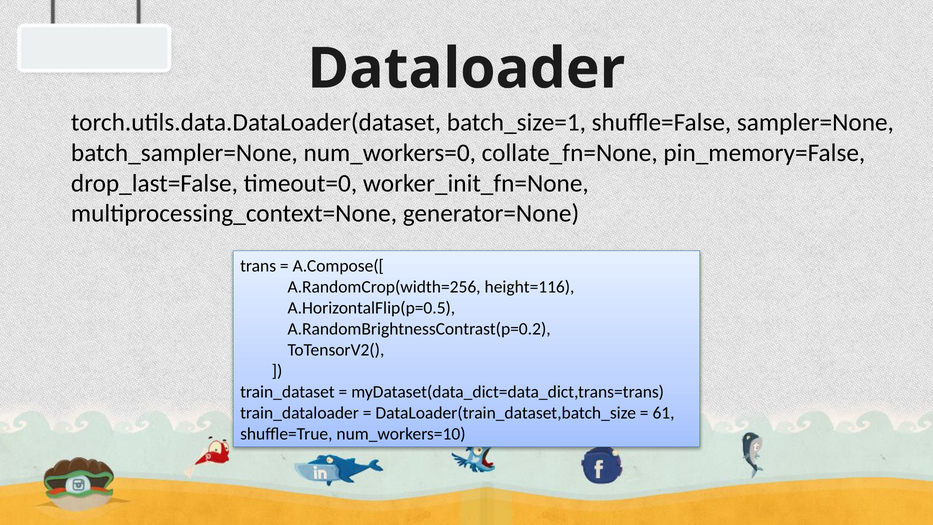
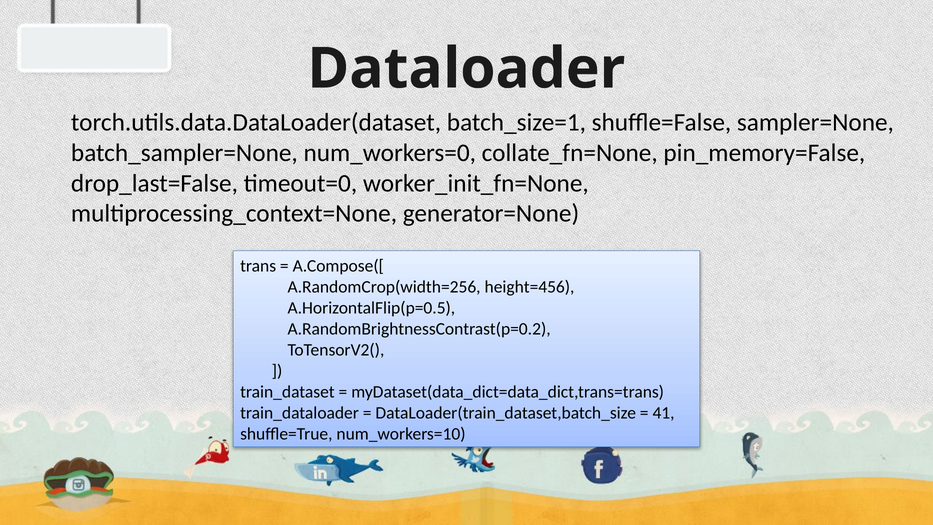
height=116: height=116 -> height=456
61: 61 -> 41
